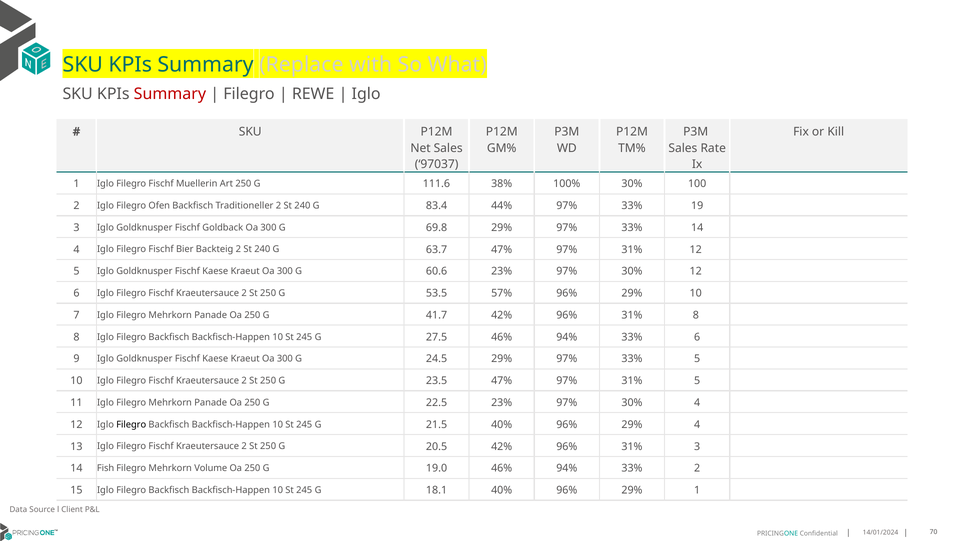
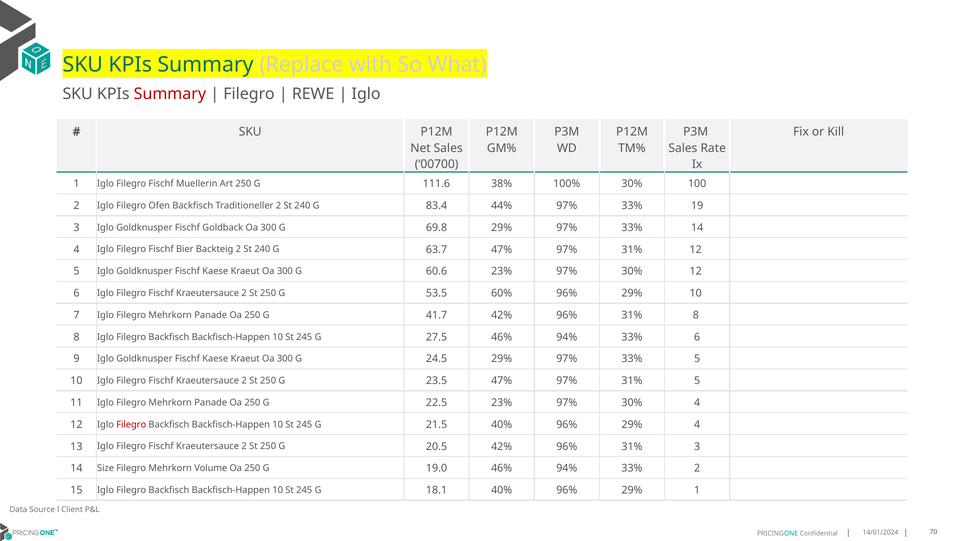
97037: 97037 -> 00700
57%: 57% -> 60%
Filegro at (131, 424) colour: black -> red
Fish: Fish -> Size
